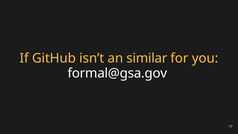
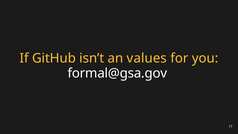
similar: similar -> values
